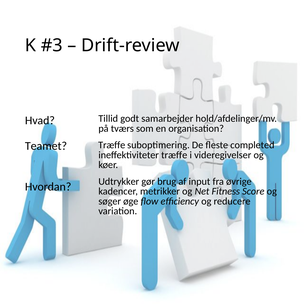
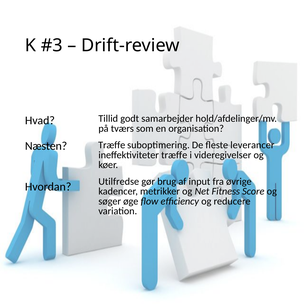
completed: completed -> leverancer
Teamet: Teamet -> Næsten
Udtrykker: Udtrykker -> Utilfredse
